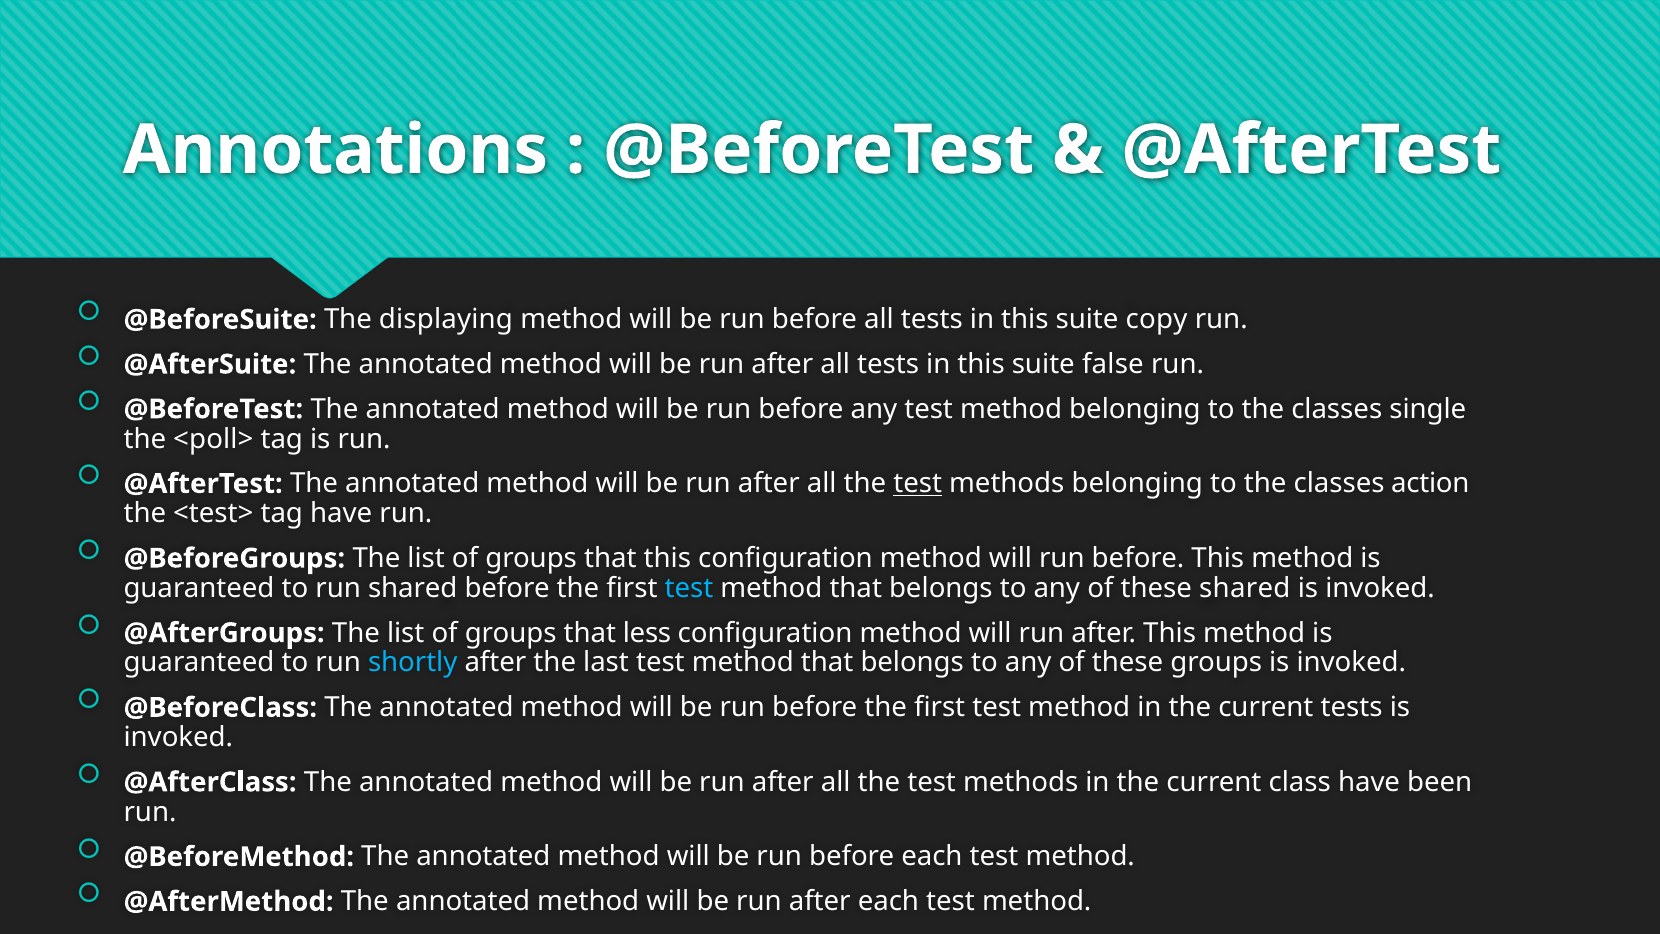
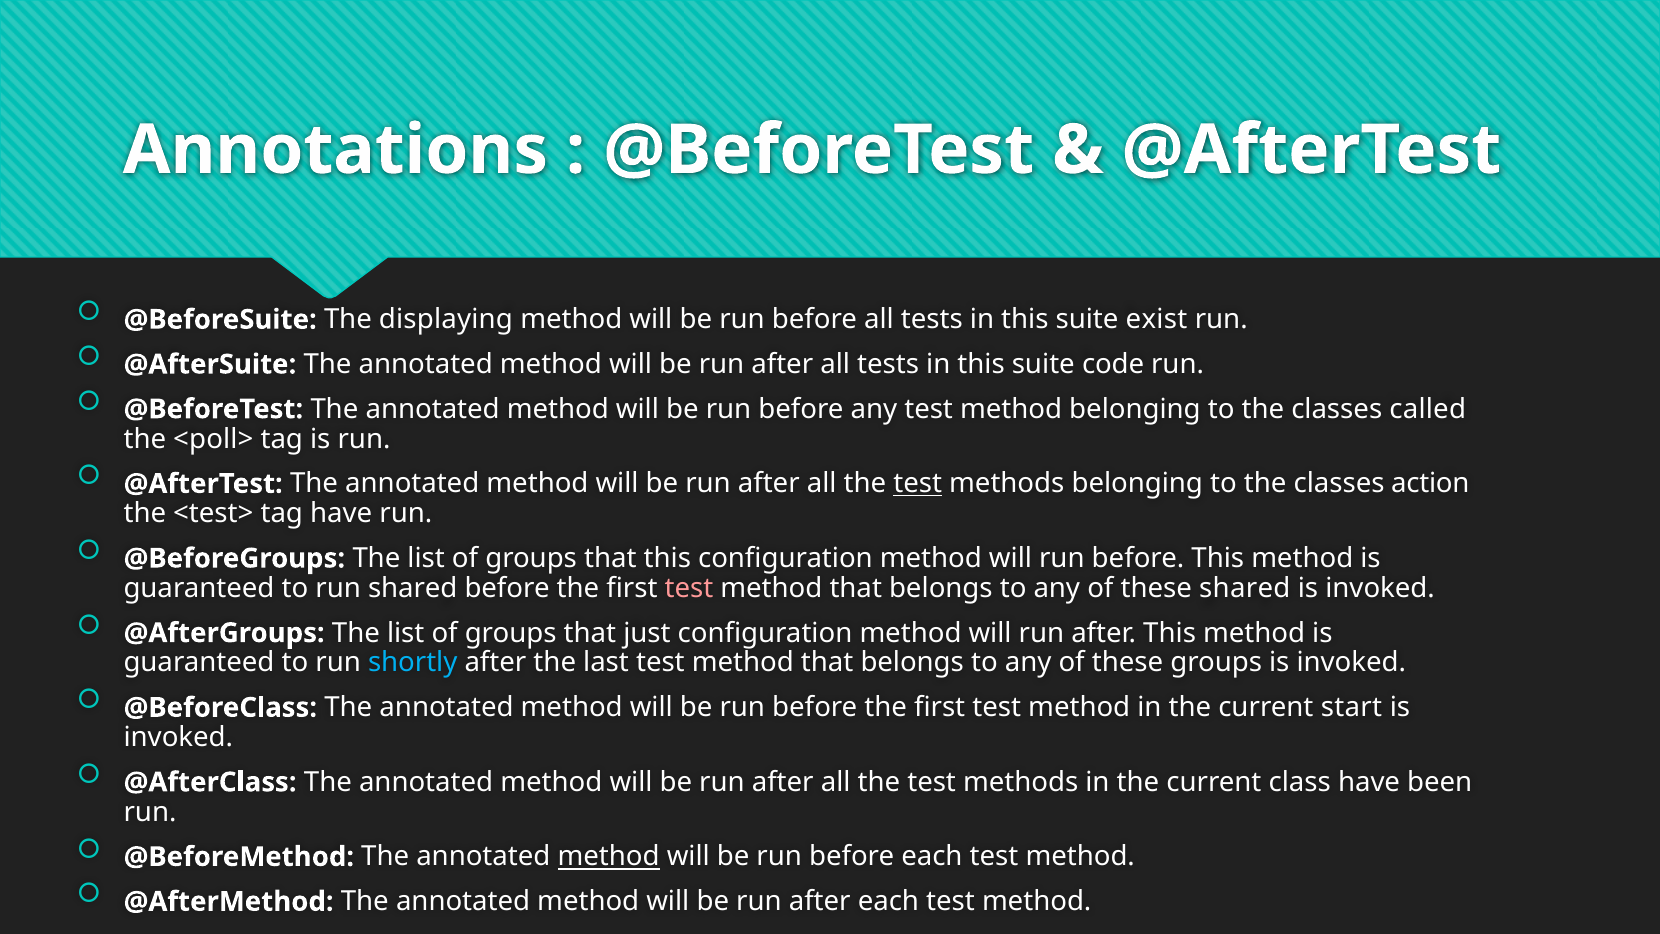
copy: copy -> exist
false: false -> code
single: single -> called
test at (689, 588) colour: light blue -> pink
less: less -> just
current tests: tests -> start
method at (609, 857) underline: none -> present
